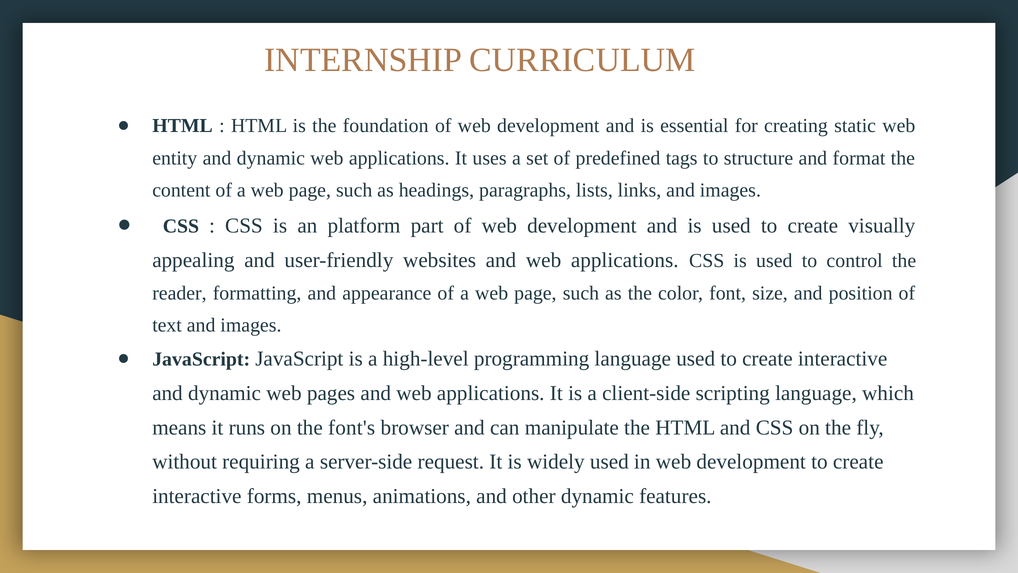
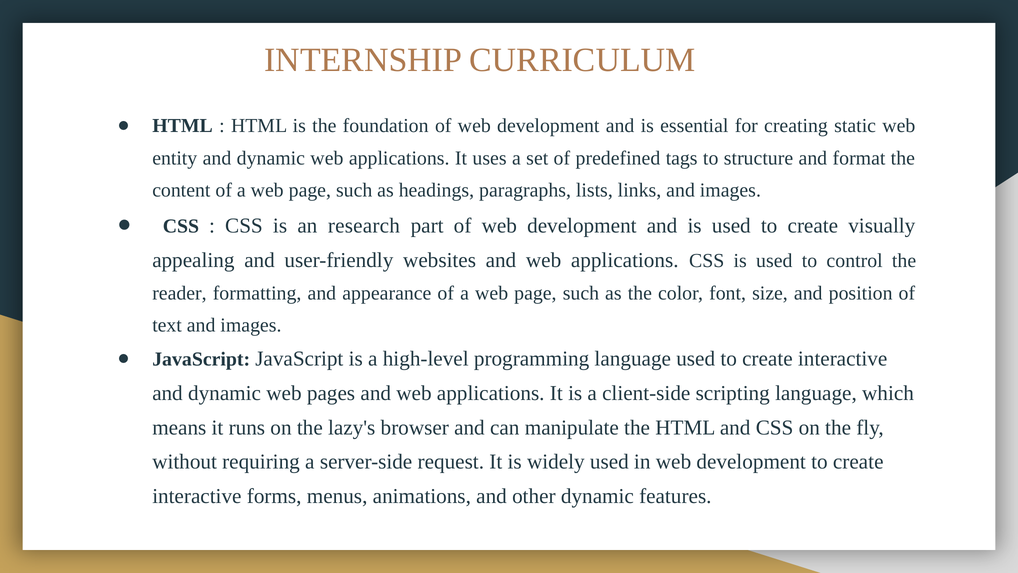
platform: platform -> research
font's: font's -> lazy's
